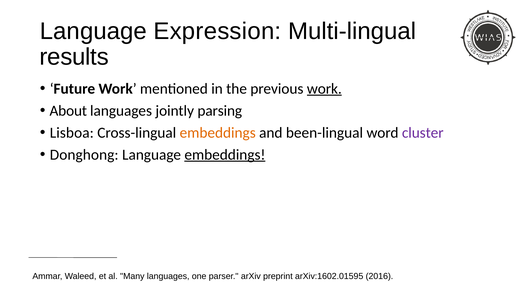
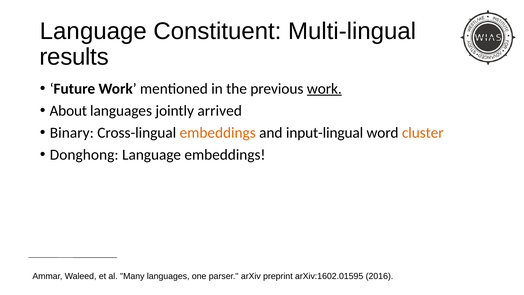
Expression: Expression -> Constituent
parsing: parsing -> arrived
Lisboa: Lisboa -> Binary
been-lingual: been-lingual -> input-lingual
cluster colour: purple -> orange
embeddings at (225, 155) underline: present -> none
